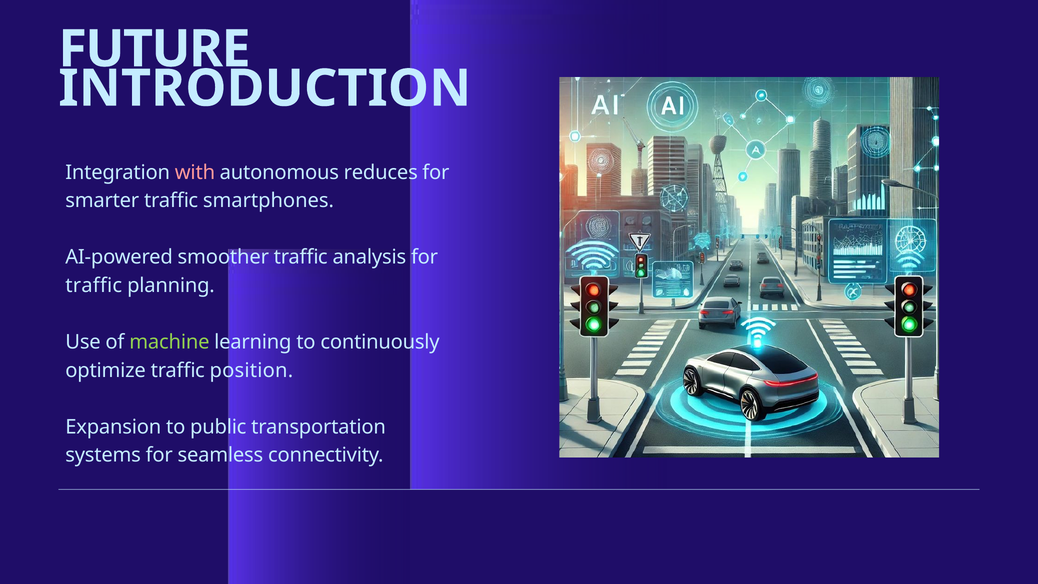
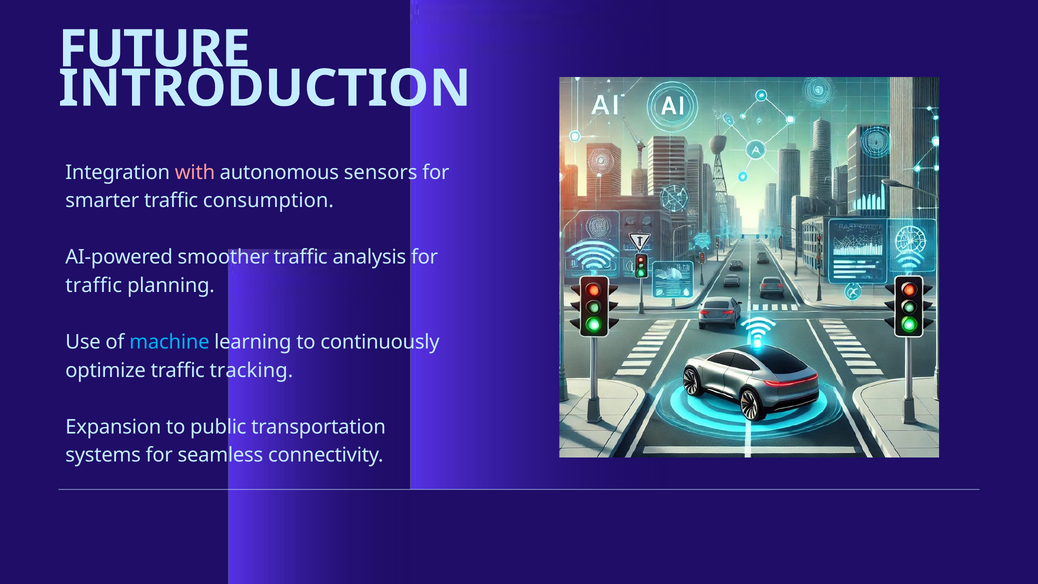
reduces: reduces -> sensors
smartphones: smartphones -> consumption
machine colour: light green -> light blue
position: position -> tracking
